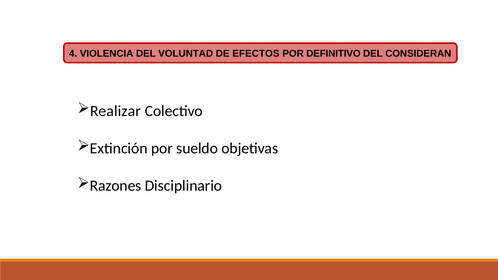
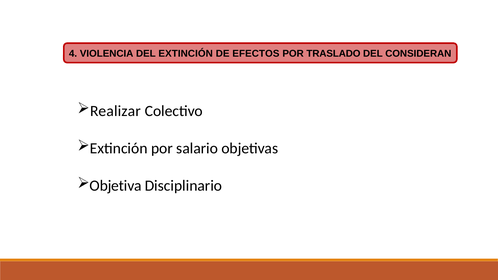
DEL VOLUNTAD: VOLUNTAD -> EXTINCIÓN
DEFINITIVO: DEFINITIVO -> TRASLADO
sueldo: sueldo -> salario
Razones: Razones -> Objetiva
